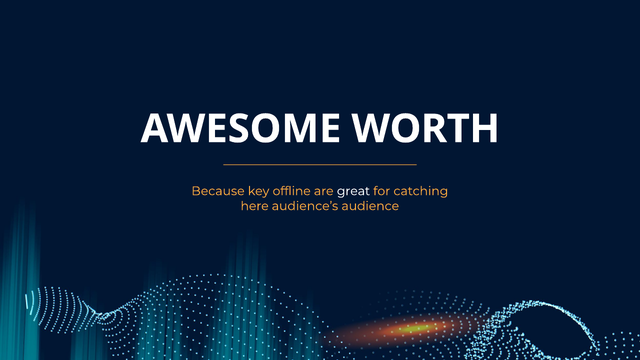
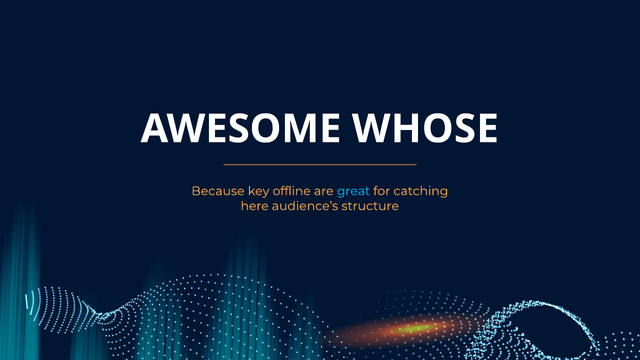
WORTH: WORTH -> WHOSE
great colour: white -> light blue
audience: audience -> structure
